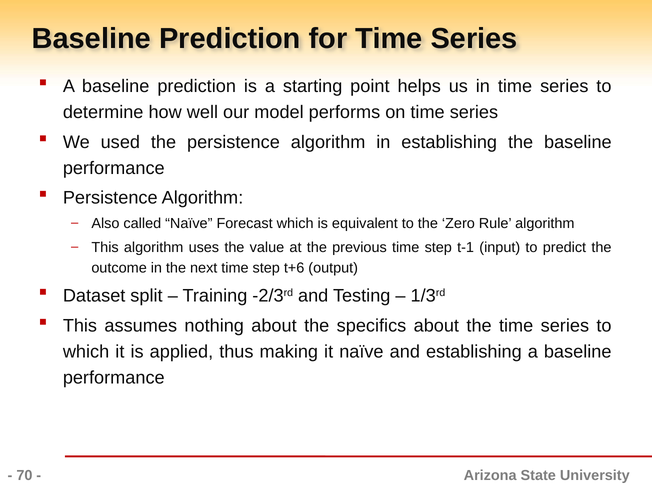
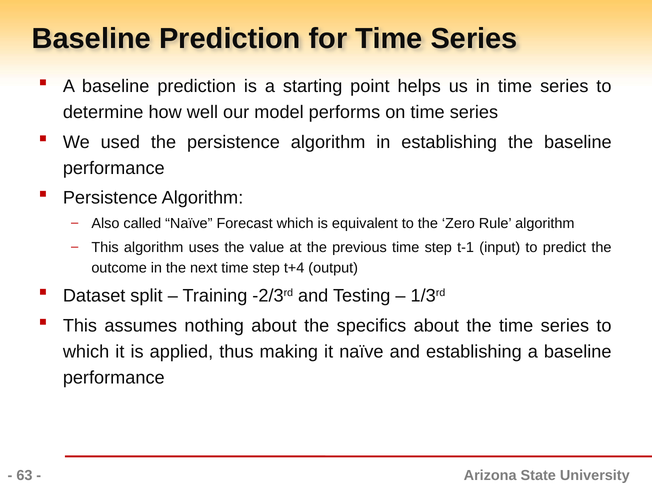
t+6: t+6 -> t+4
70: 70 -> 63
